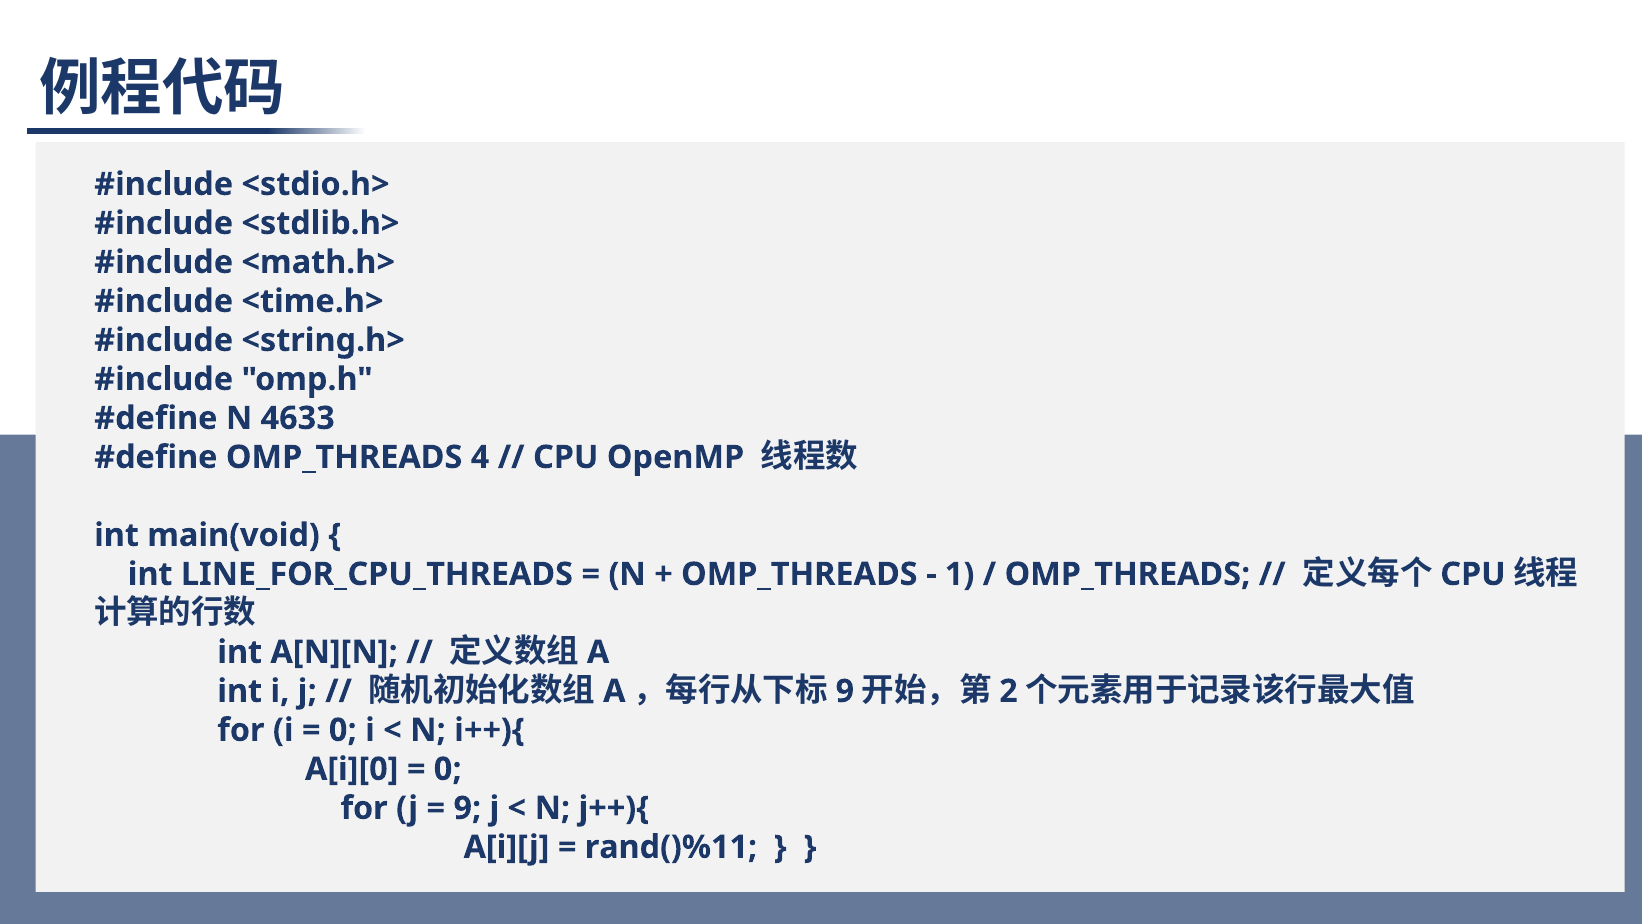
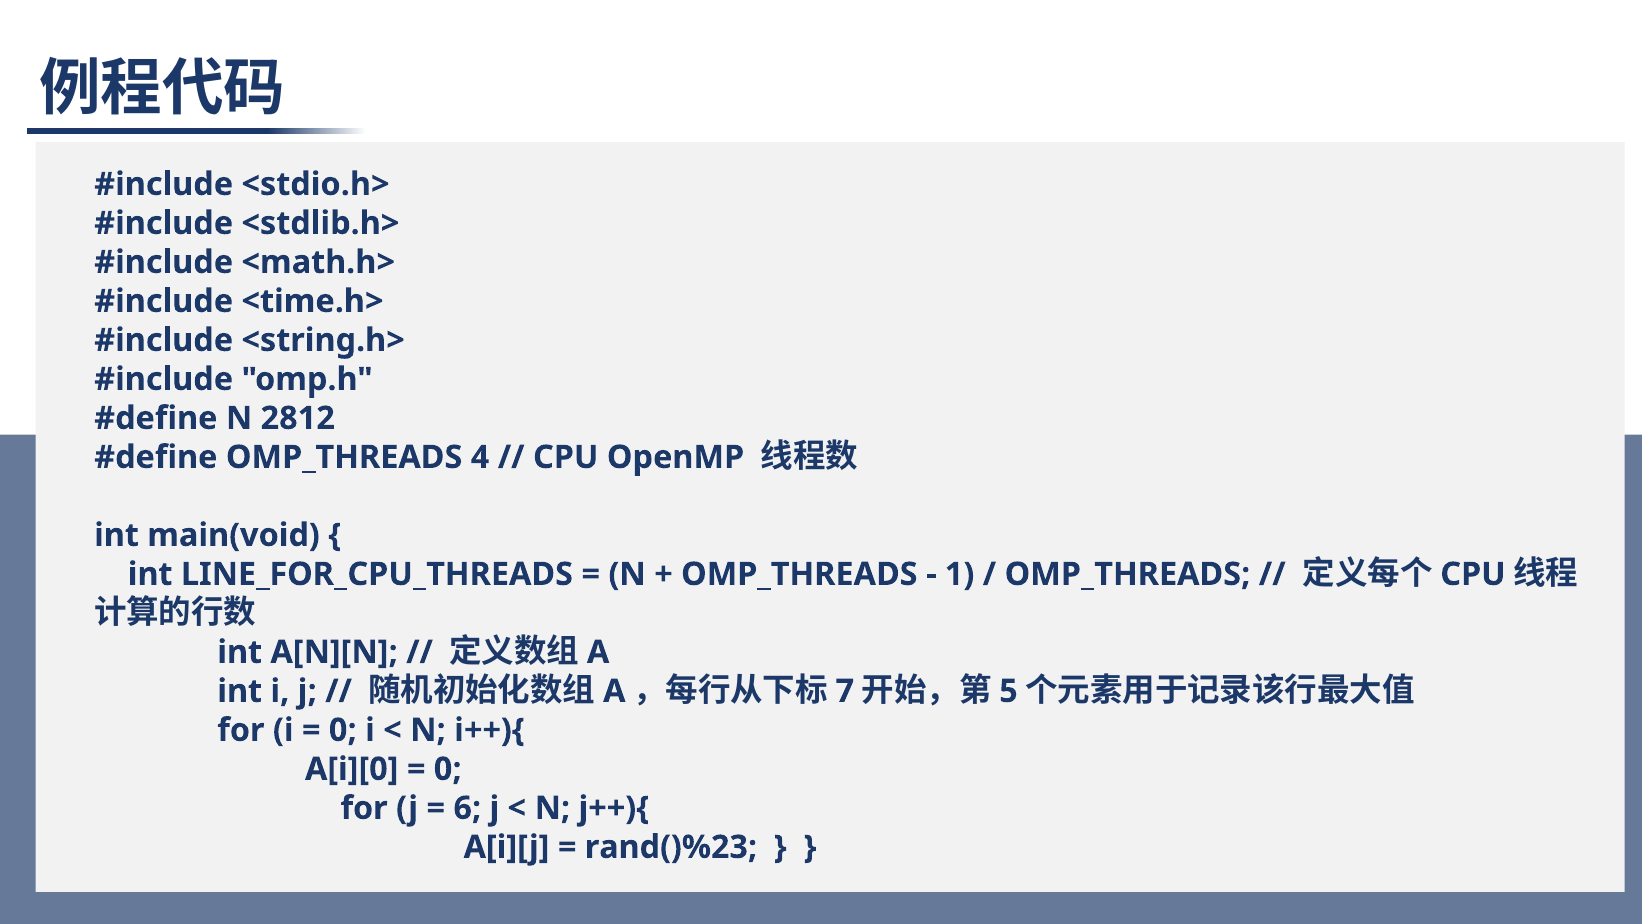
4633: 4633 -> 2812
9 at (845, 691): 9 -> 7
2: 2 -> 5
9 at (467, 808): 9 -> 6
rand()%11: rand()%11 -> rand()%23
